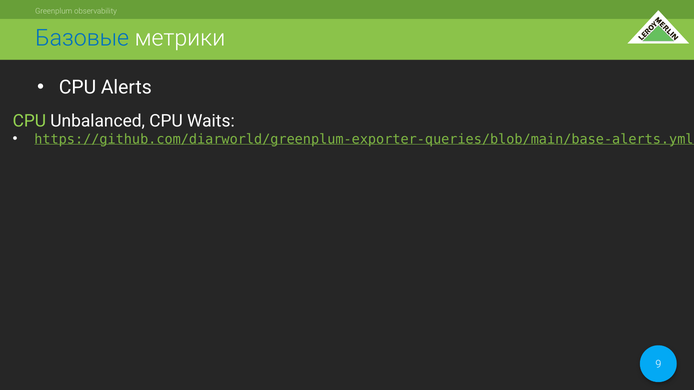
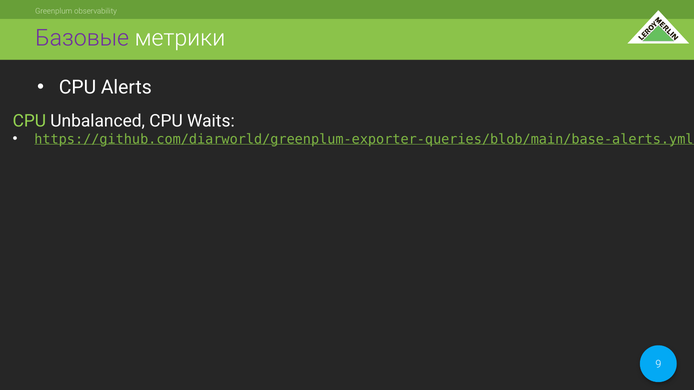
Базовые colour: blue -> purple
